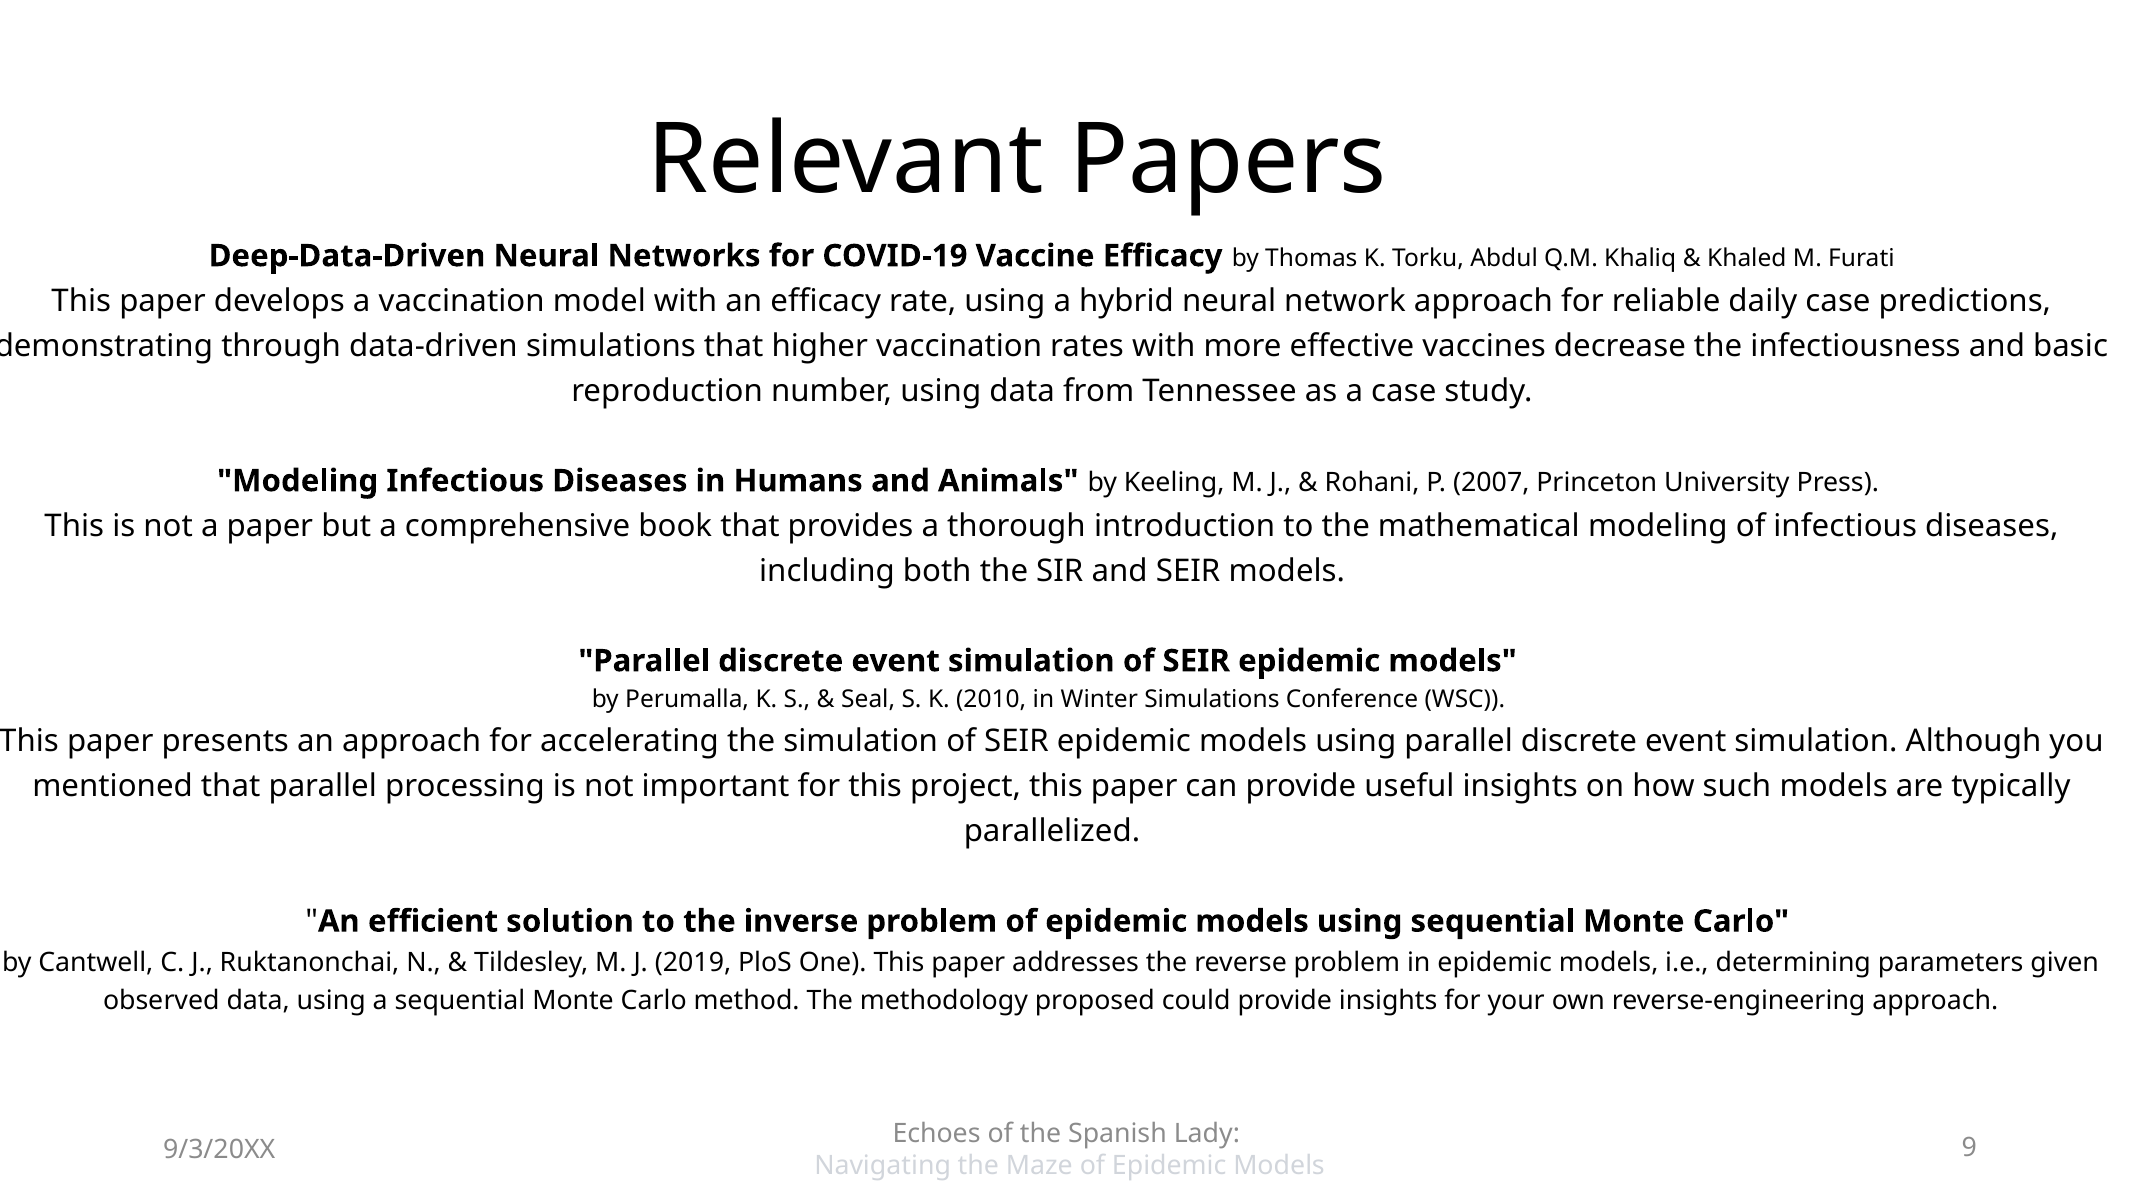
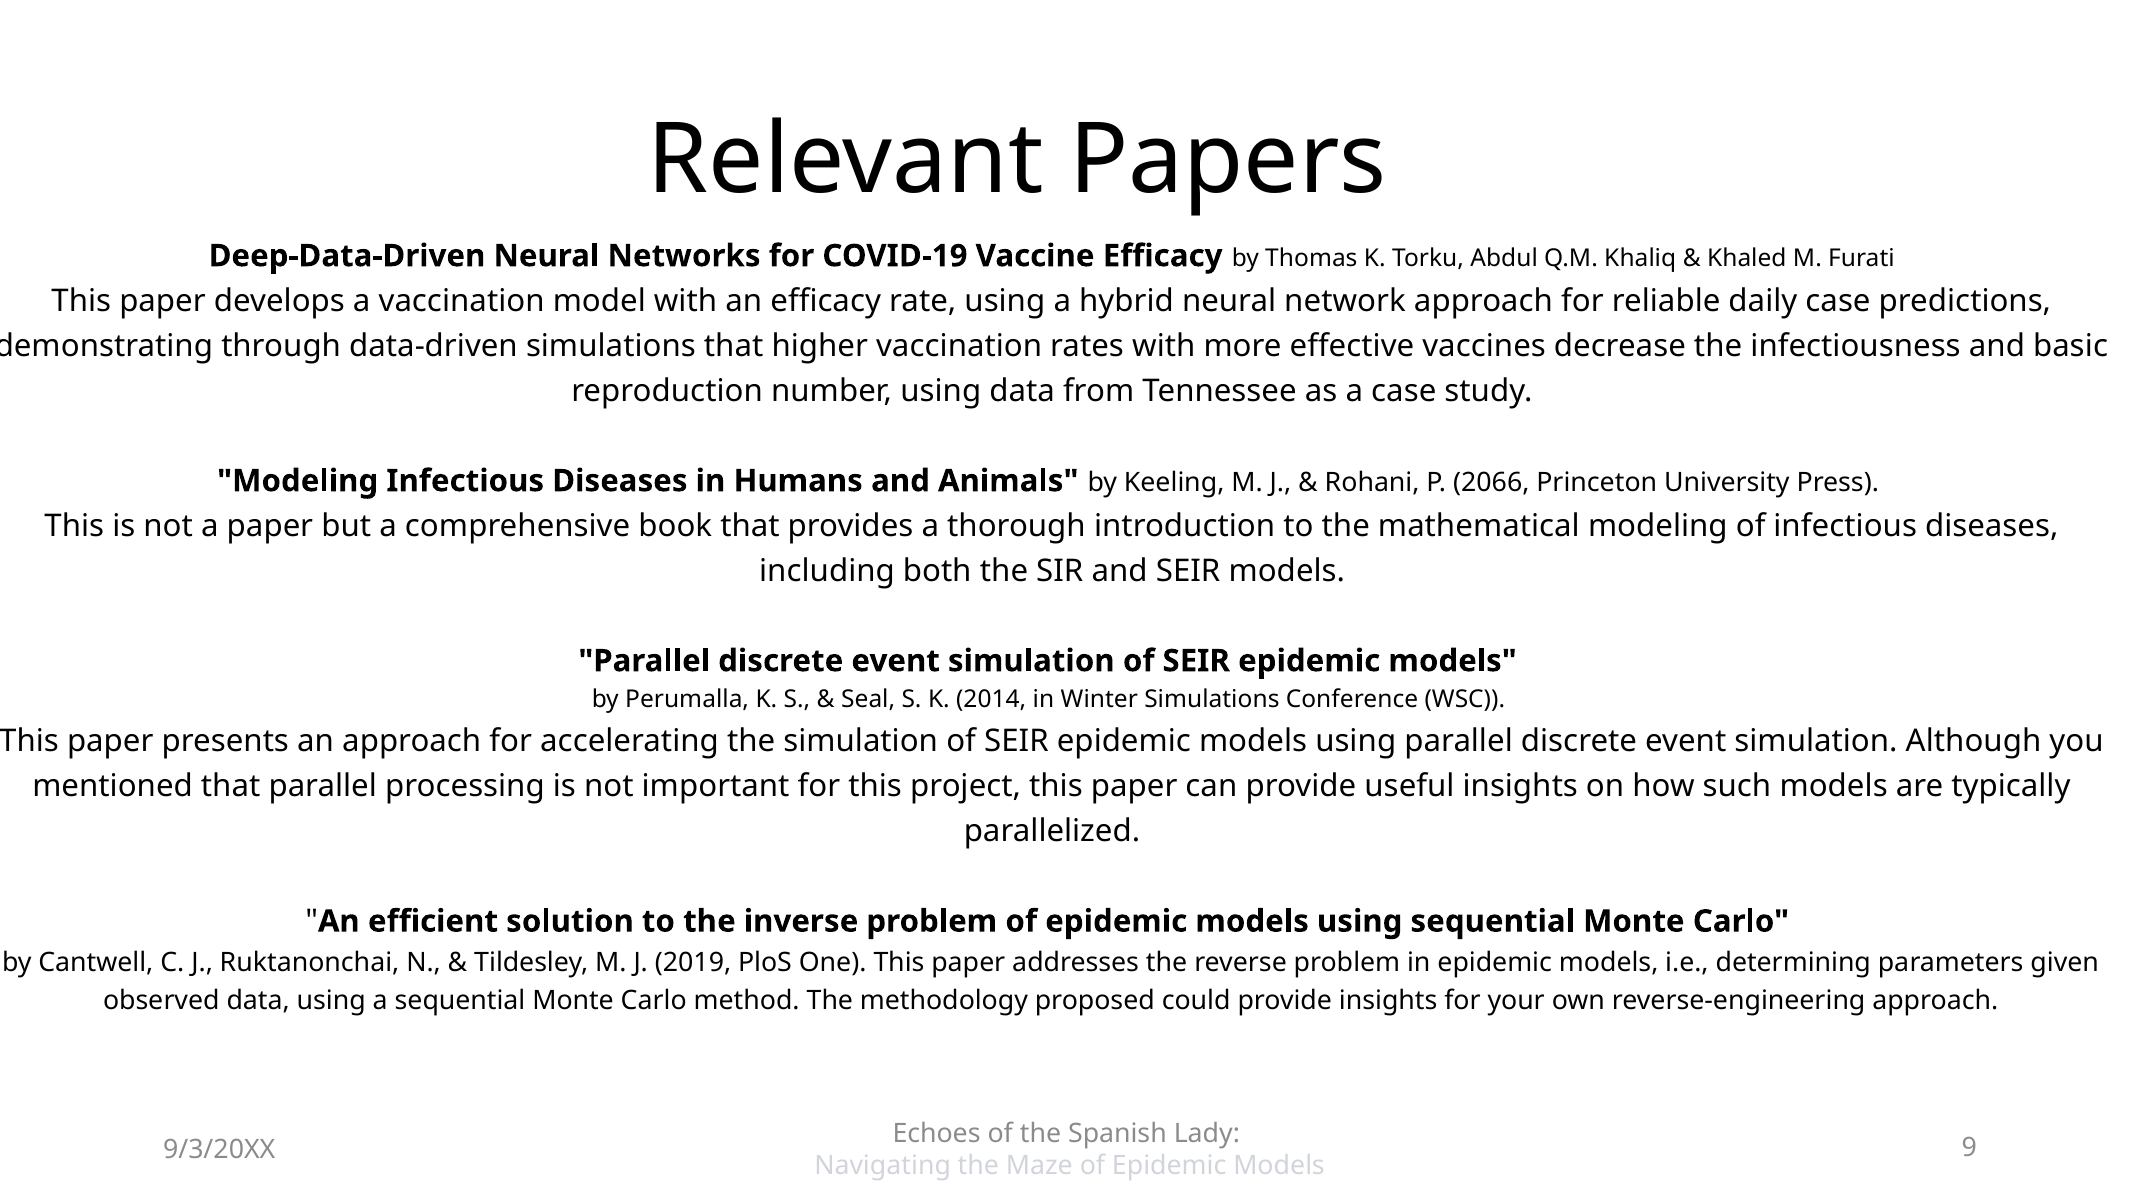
2007: 2007 -> 2066
2010: 2010 -> 2014
